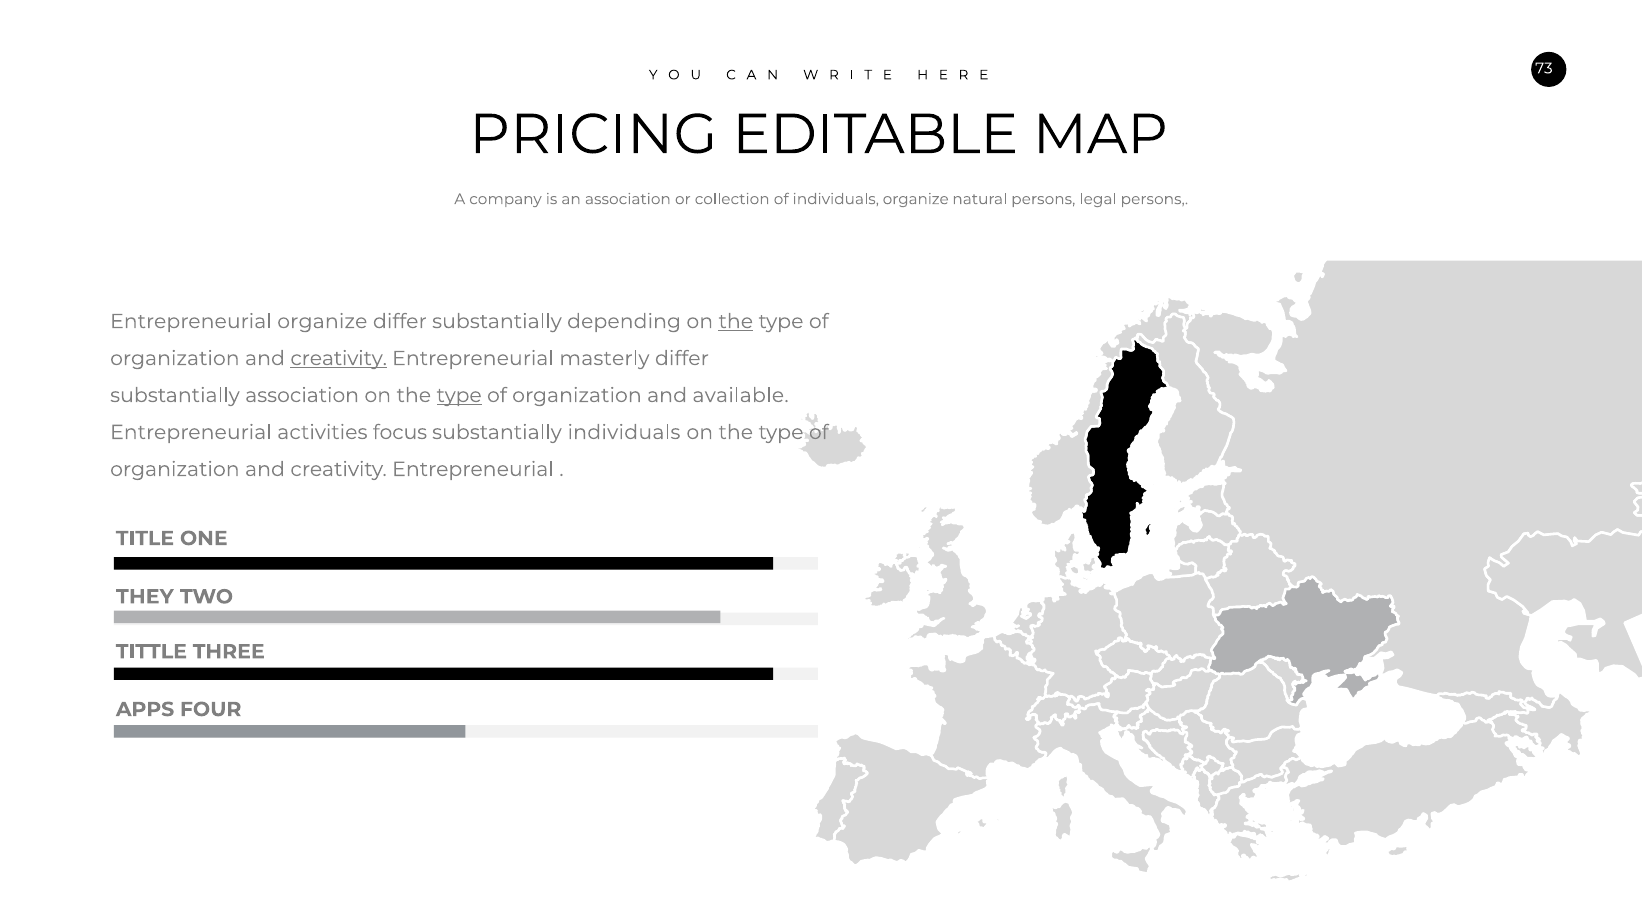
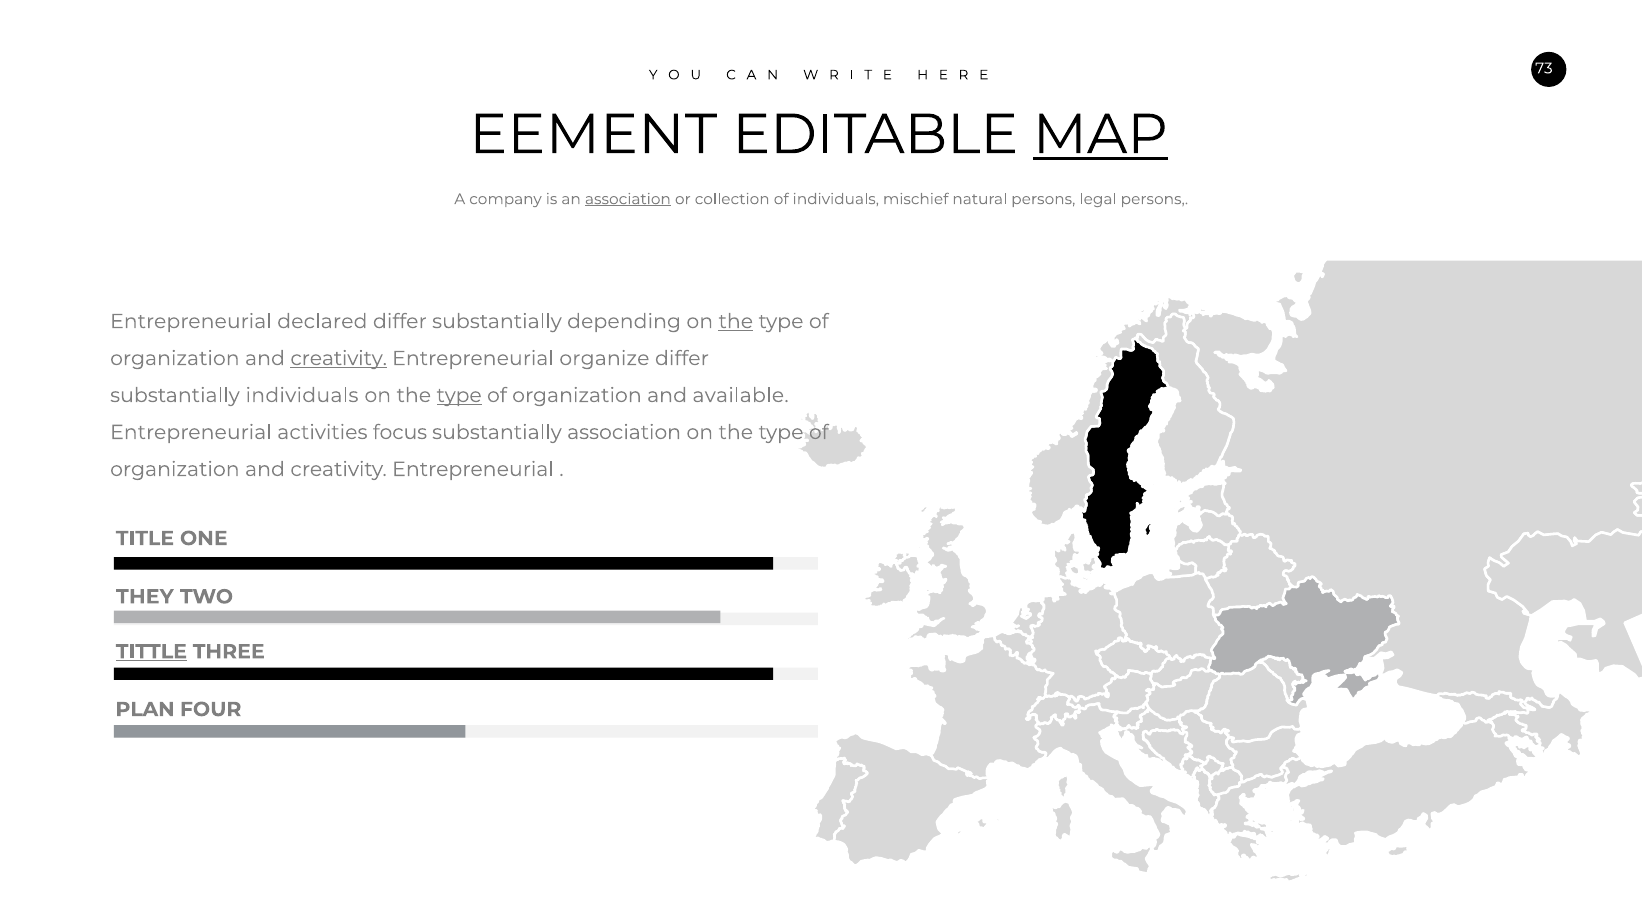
PRICING: PRICING -> EEMENT
MAP underline: none -> present
association at (628, 199) underline: none -> present
individuals organize: organize -> mischief
Entrepreneurial organize: organize -> declared
masterly: masterly -> organize
substantially association: association -> individuals
substantially individuals: individuals -> association
TITTLE underline: none -> present
APPS: APPS -> PLAN
